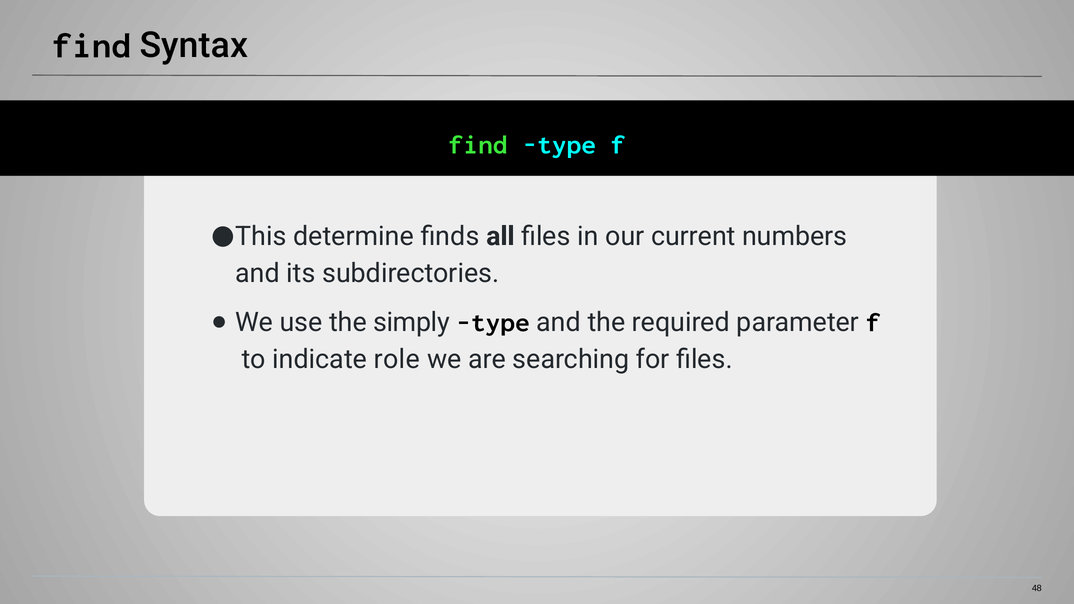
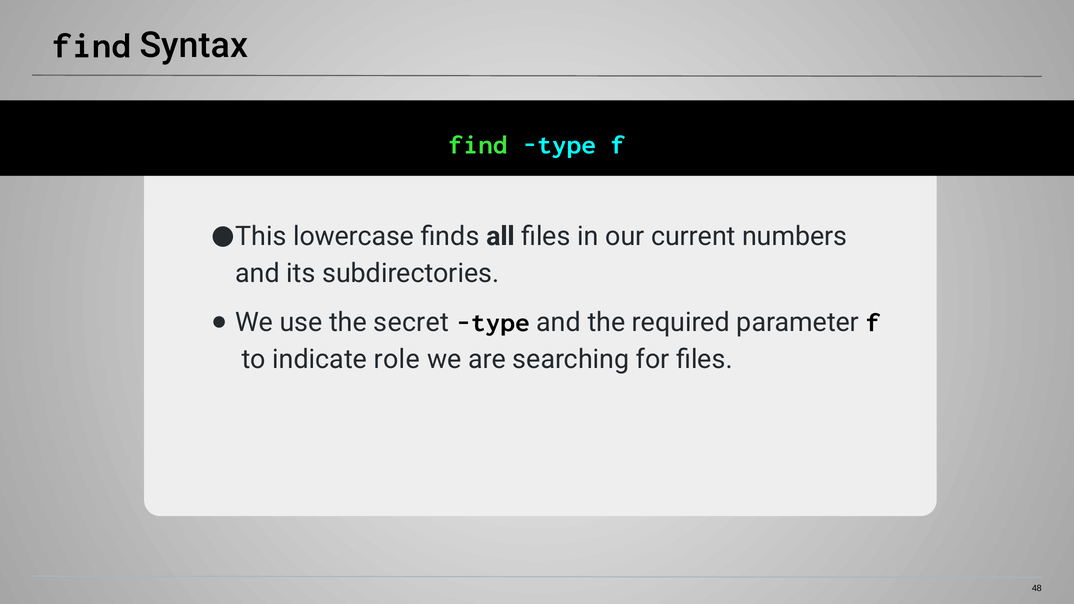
determine: determine -> lowercase
simply: simply -> secret
